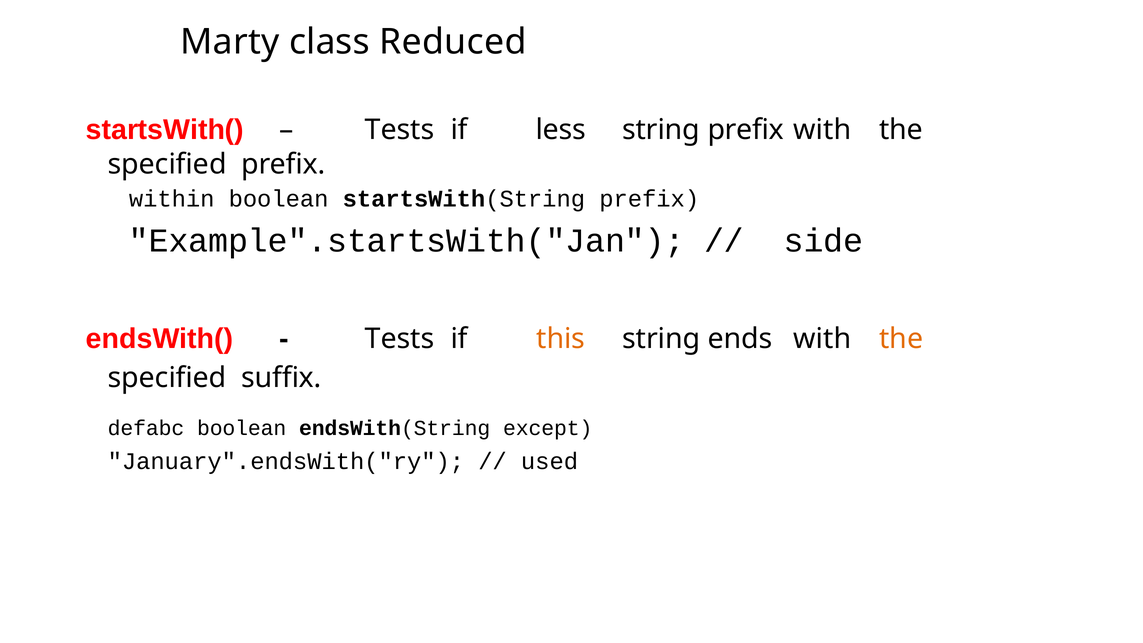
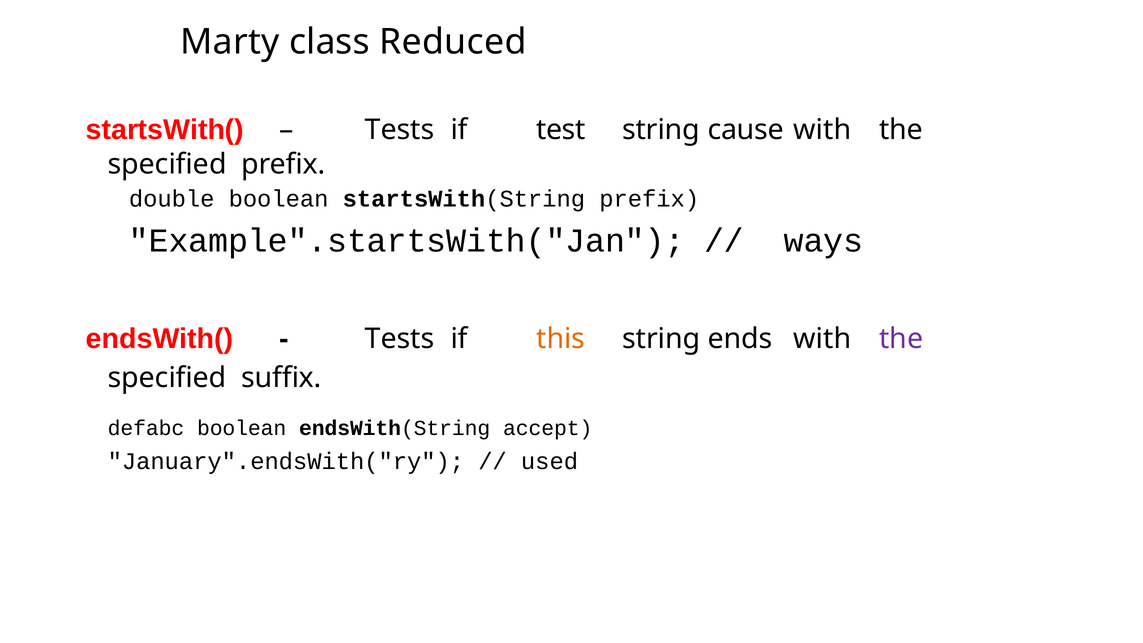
less: less -> test
string prefix: prefix -> cause
within: within -> double
side: side -> ways
the at (901, 339) colour: orange -> purple
except: except -> accept
